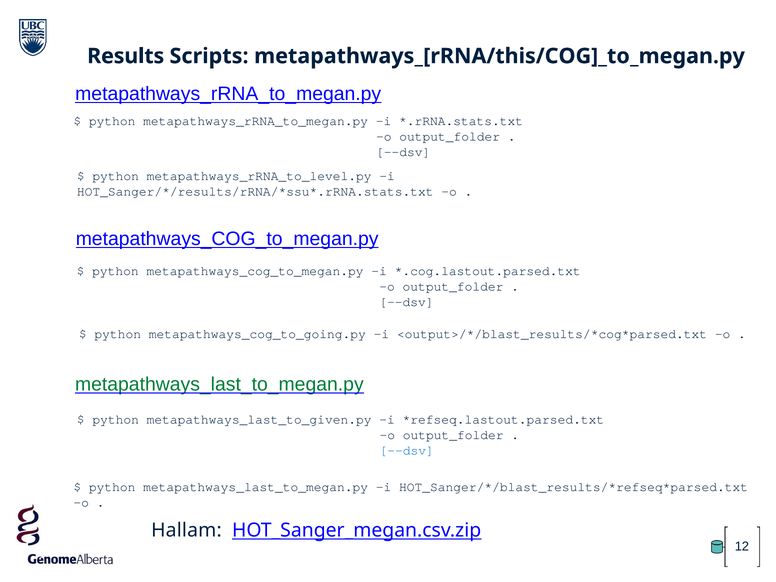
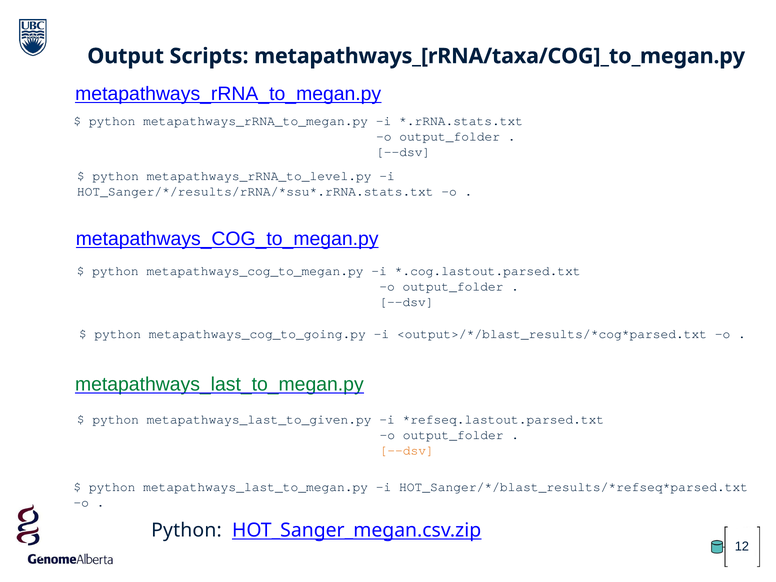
Results: Results -> Output
metapathways_[rRNA/this/COG]_to_megan.py: metapathways_[rRNA/this/COG]_to_megan.py -> metapathways_[rRNA/taxa/COG]_to_megan.py
--dsv at (407, 451) colour: blue -> orange
Hallam at (186, 530): Hallam -> Python
